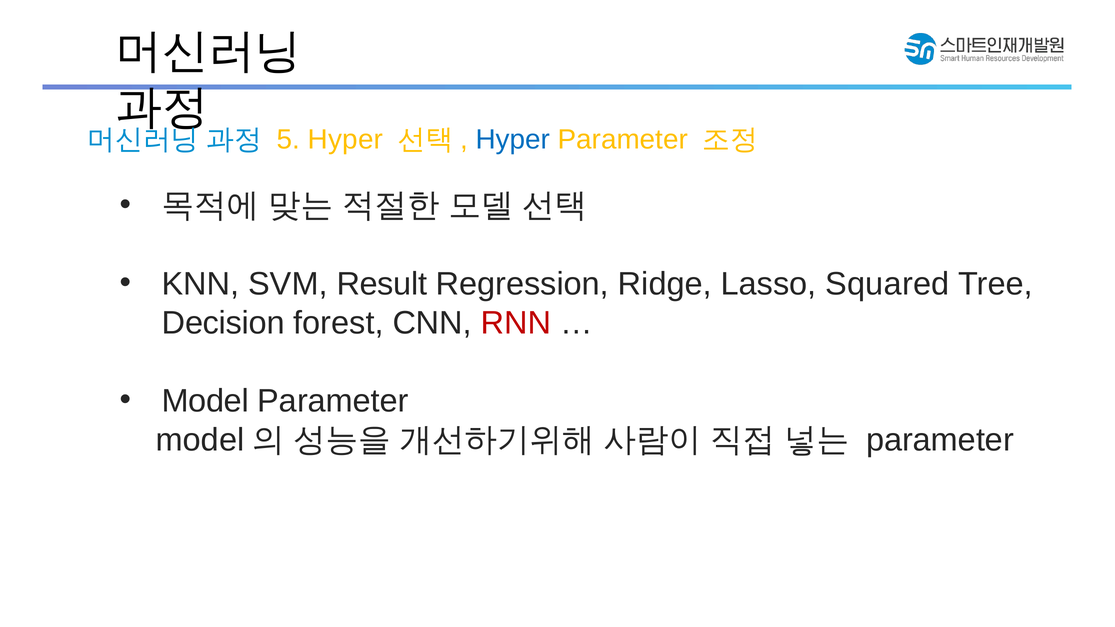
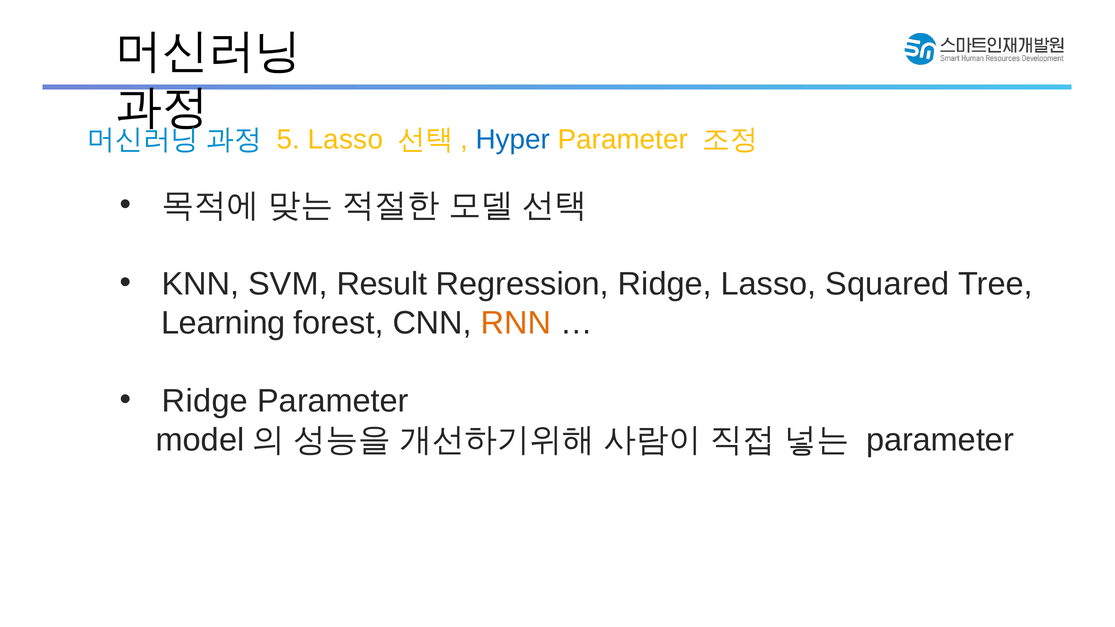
5 Hyper: Hyper -> Lasso
Decision: Decision -> Learning
RNN colour: red -> orange
Model at (205, 401): Model -> Ridge
